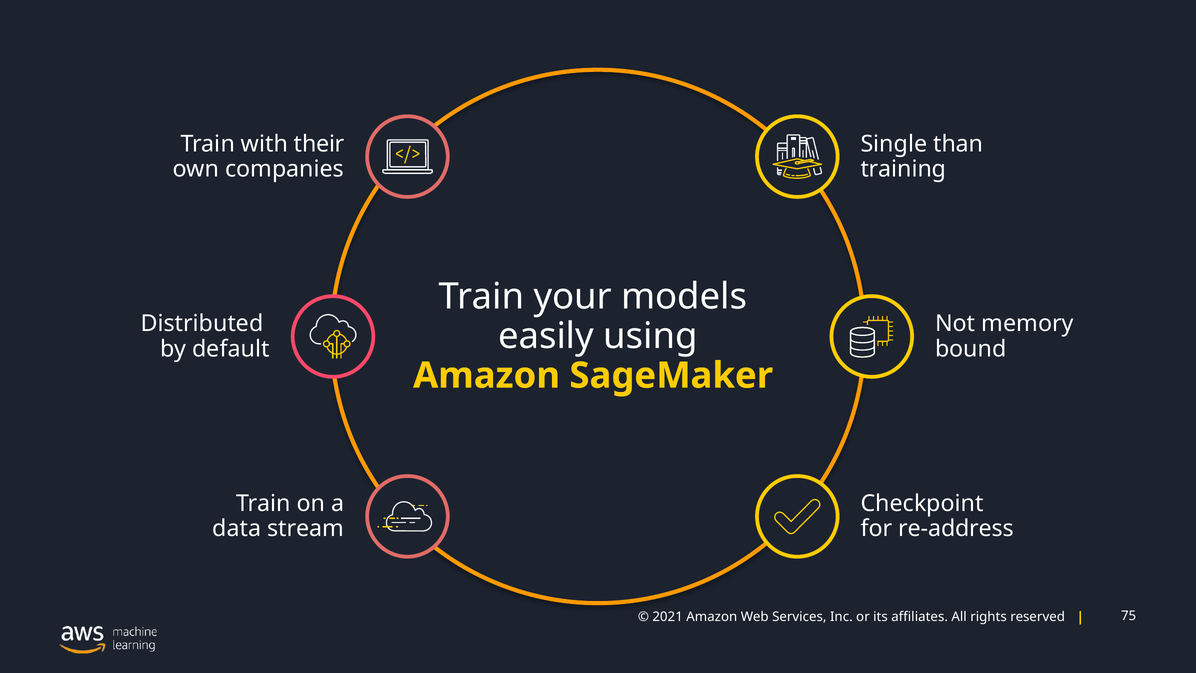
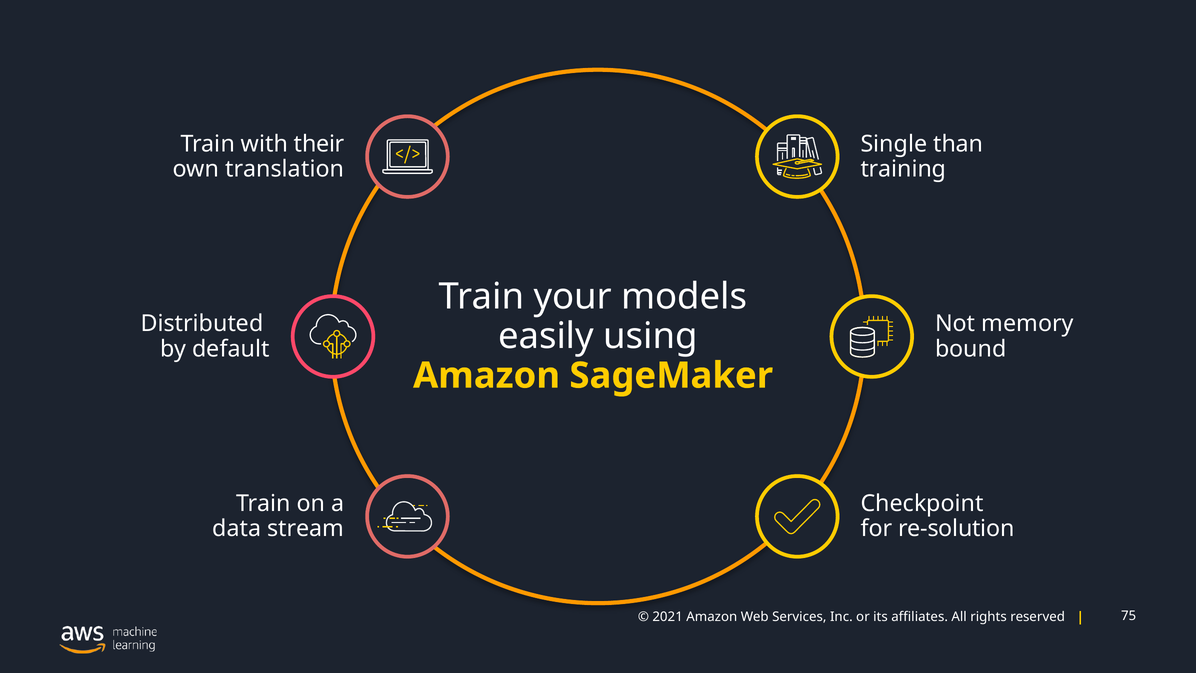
companies: companies -> translation
re-address: re-address -> re-solution
